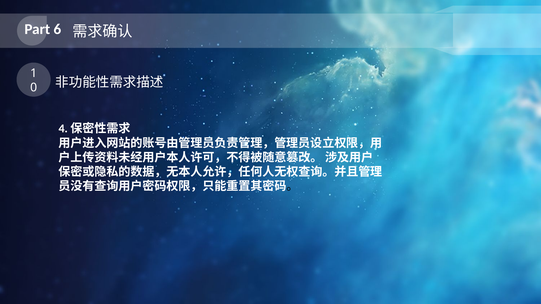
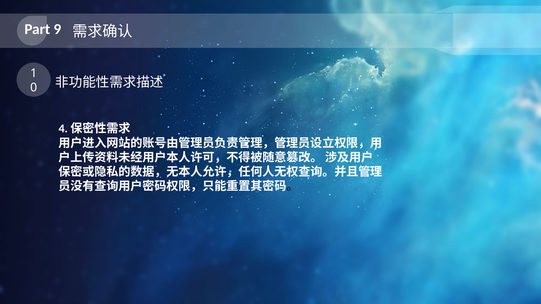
6: 6 -> 9
